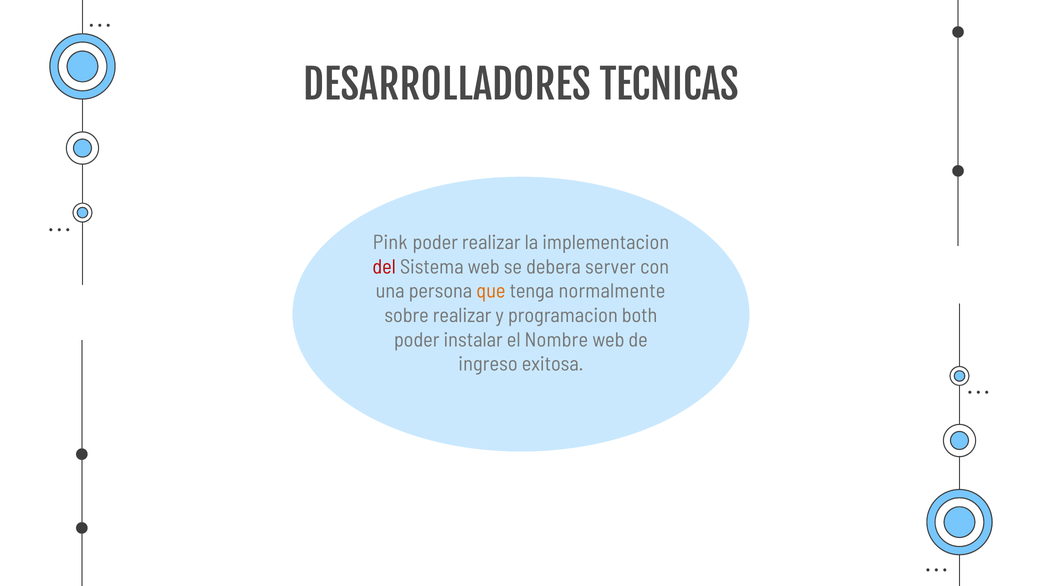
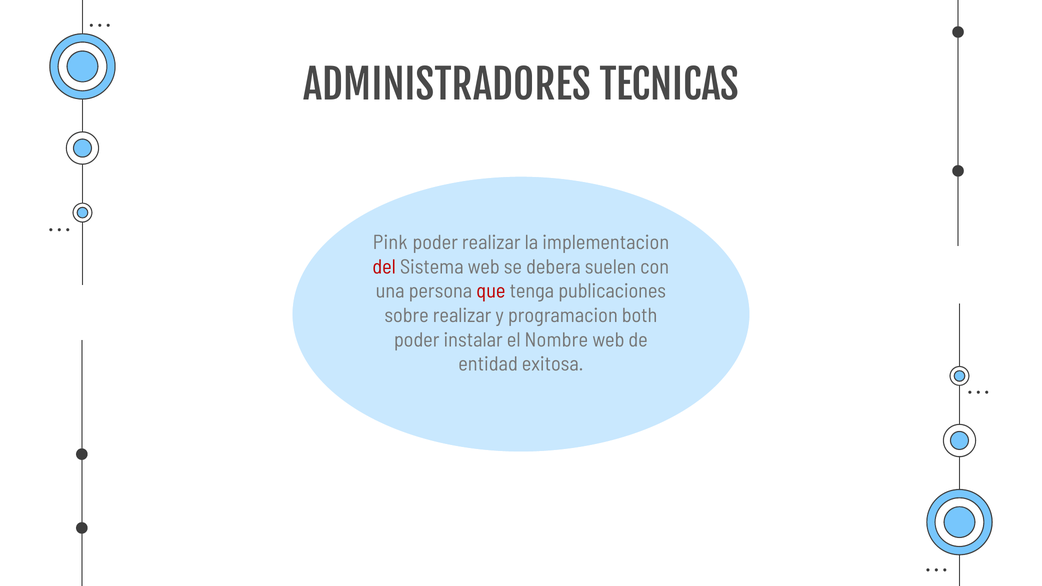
DESARROLLADORES: DESARROLLADORES -> ADMINISTRADORES
server: server -> suelen
que colour: orange -> red
normalmente: normalmente -> publicaciones
ingreso: ingreso -> entidad
